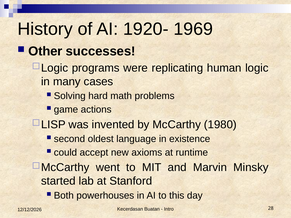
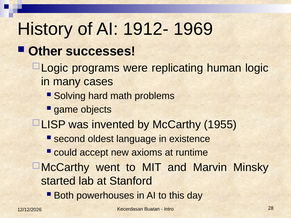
1920-: 1920- -> 1912-
actions: actions -> objects
1980: 1980 -> 1955
